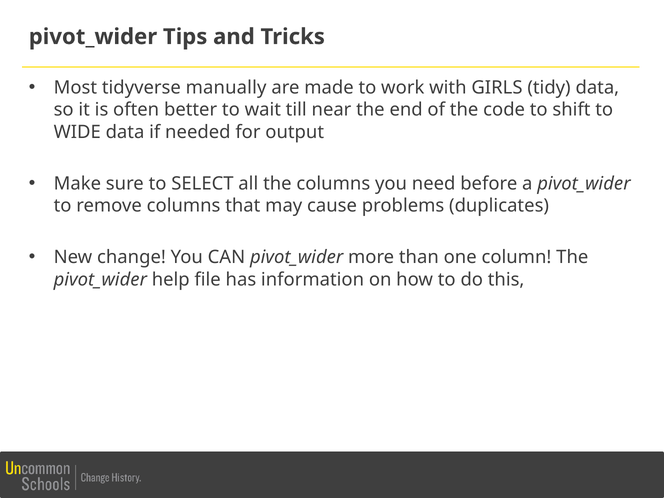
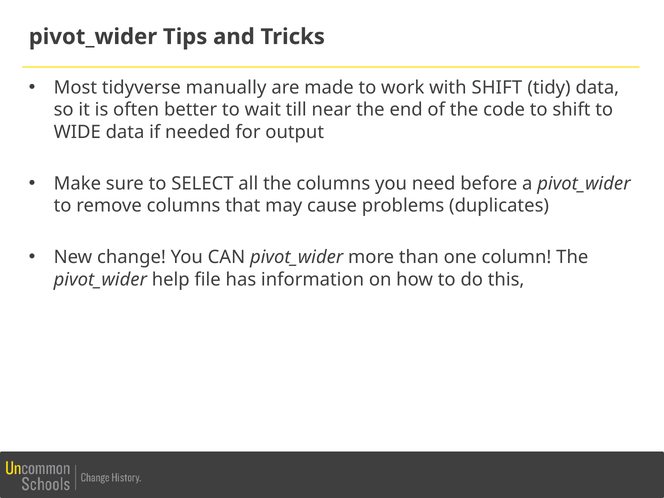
with GIRLS: GIRLS -> SHIFT
